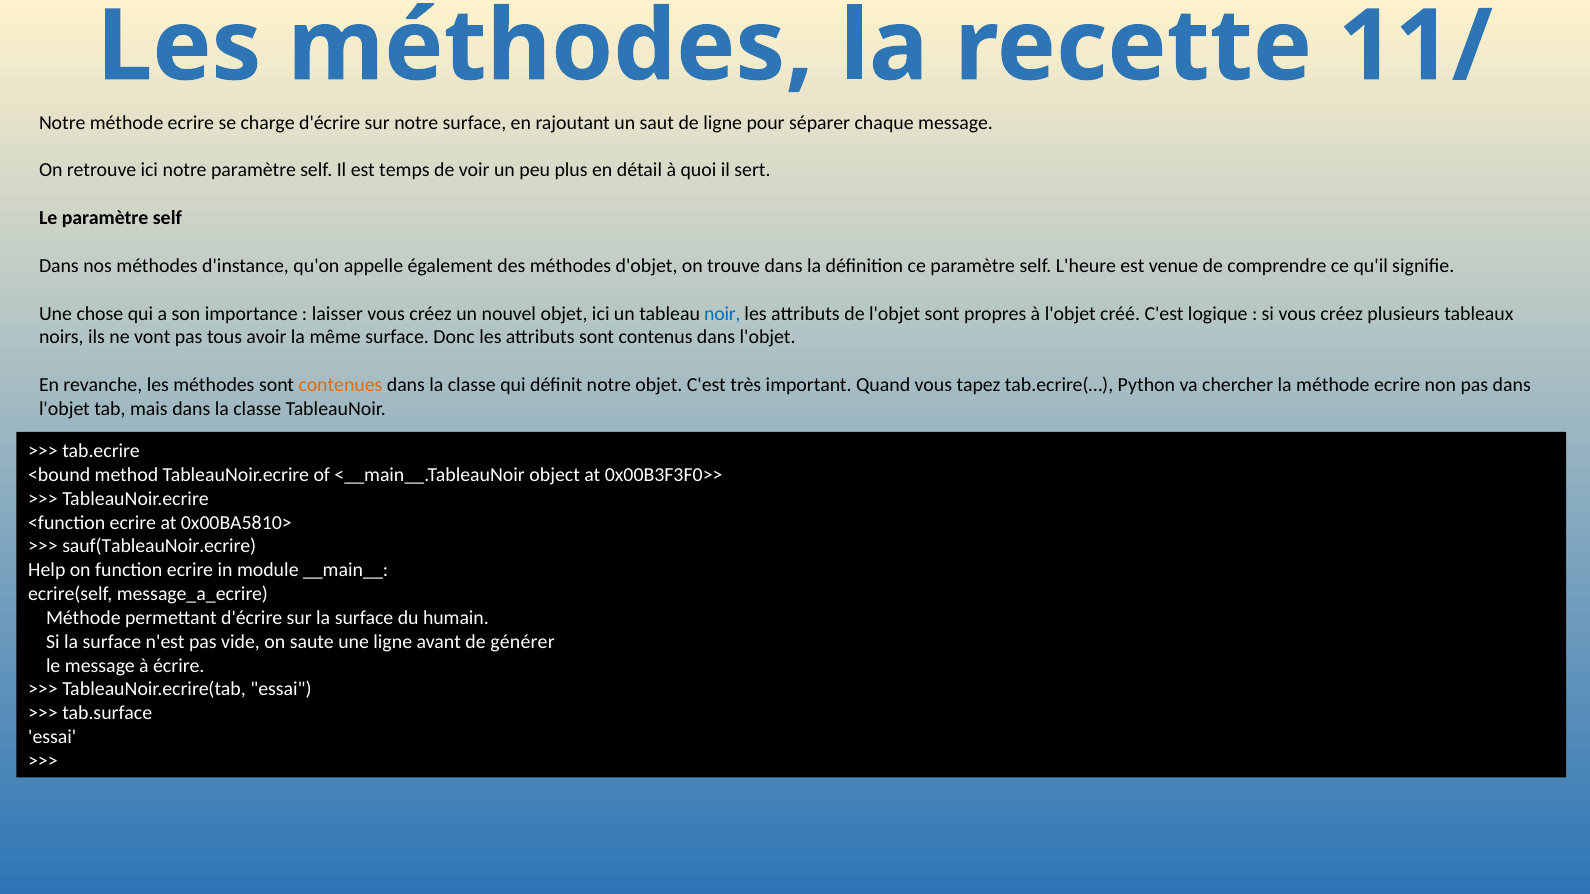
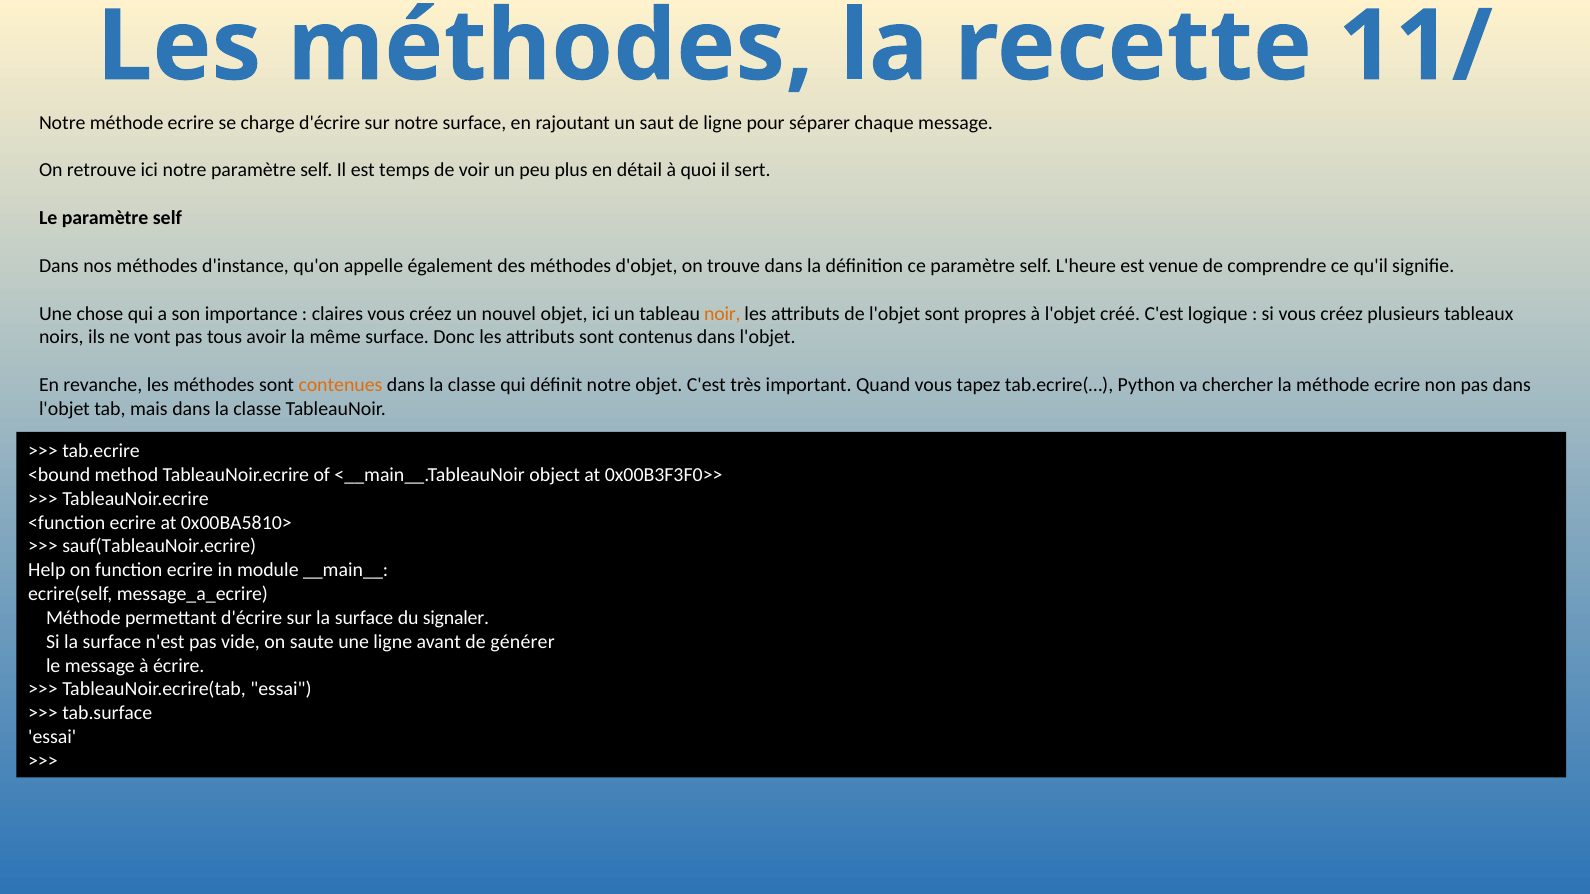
laisser: laisser -> claires
noir colour: blue -> orange
humain: humain -> signaler
